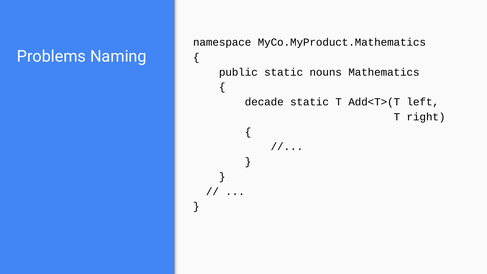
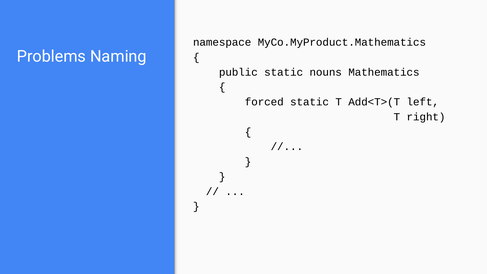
decade: decade -> forced
